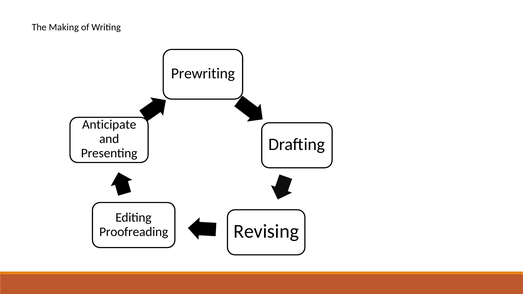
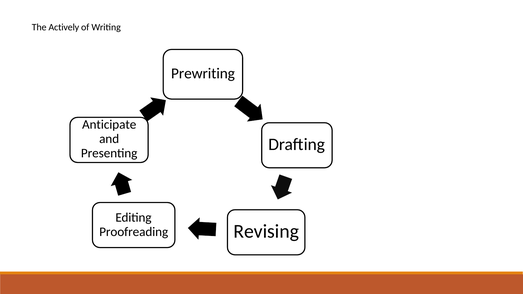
Making: Making -> Actively
